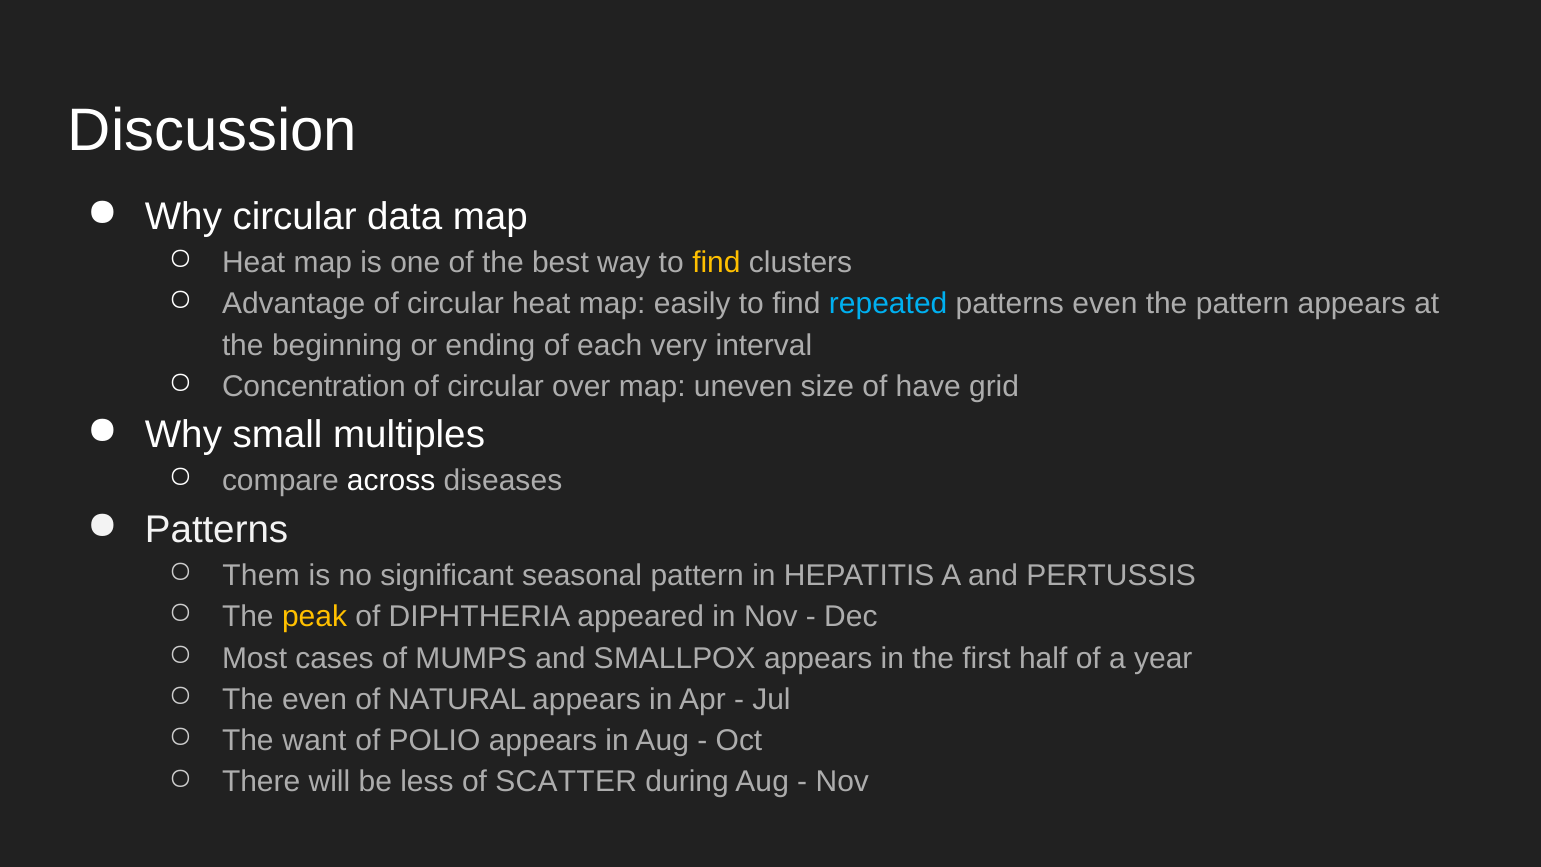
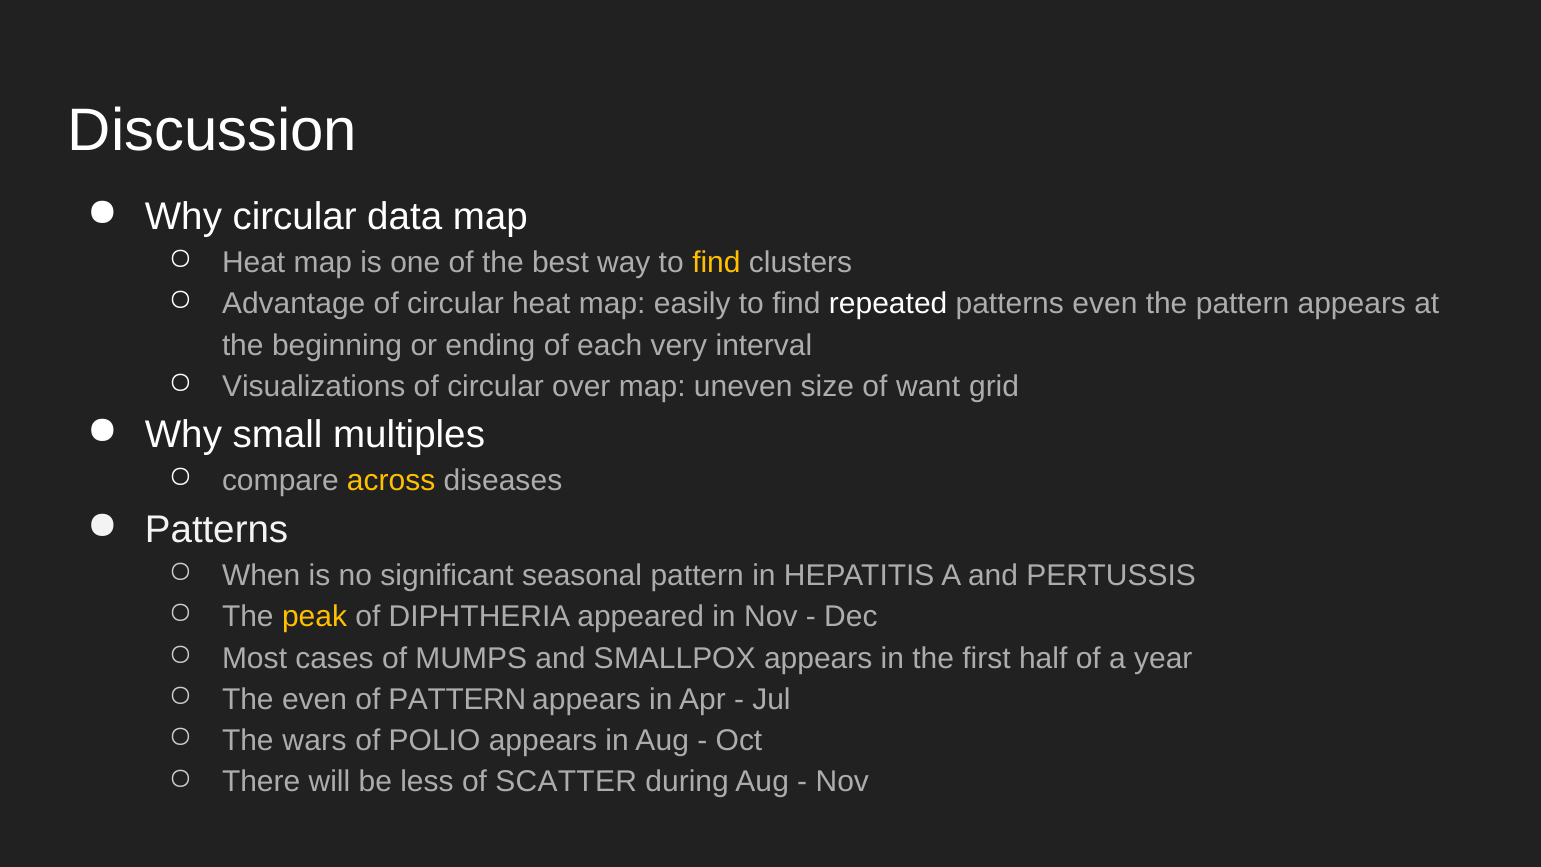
repeated colour: light blue -> white
Concentration: Concentration -> Visualizations
have: have -> want
across colour: white -> yellow
Them: Them -> When
of NATURAL: NATURAL -> PATTERN
want: want -> wars
